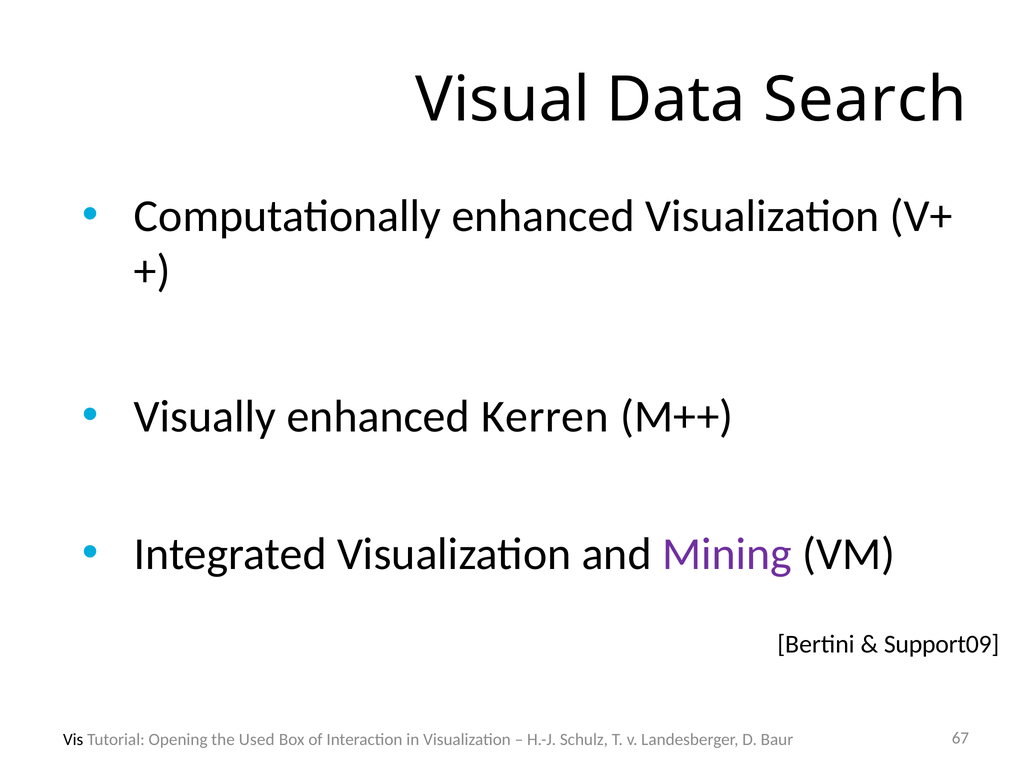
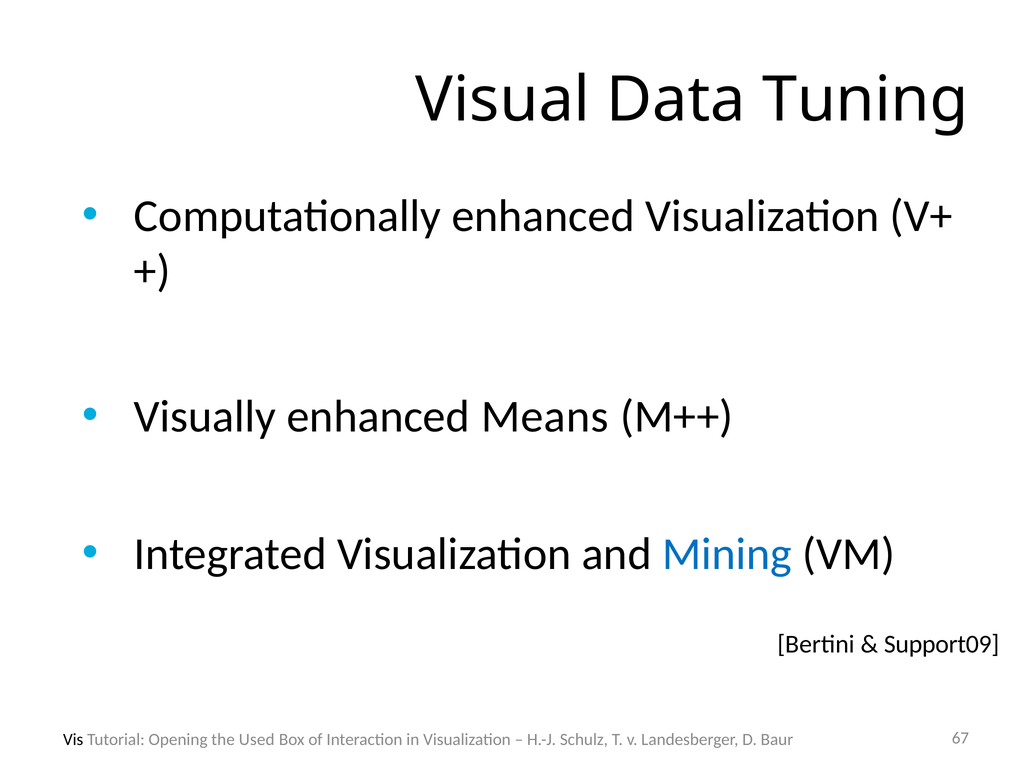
Search: Search -> Tuning
Kerren: Kerren -> Means
Mining colour: purple -> blue
